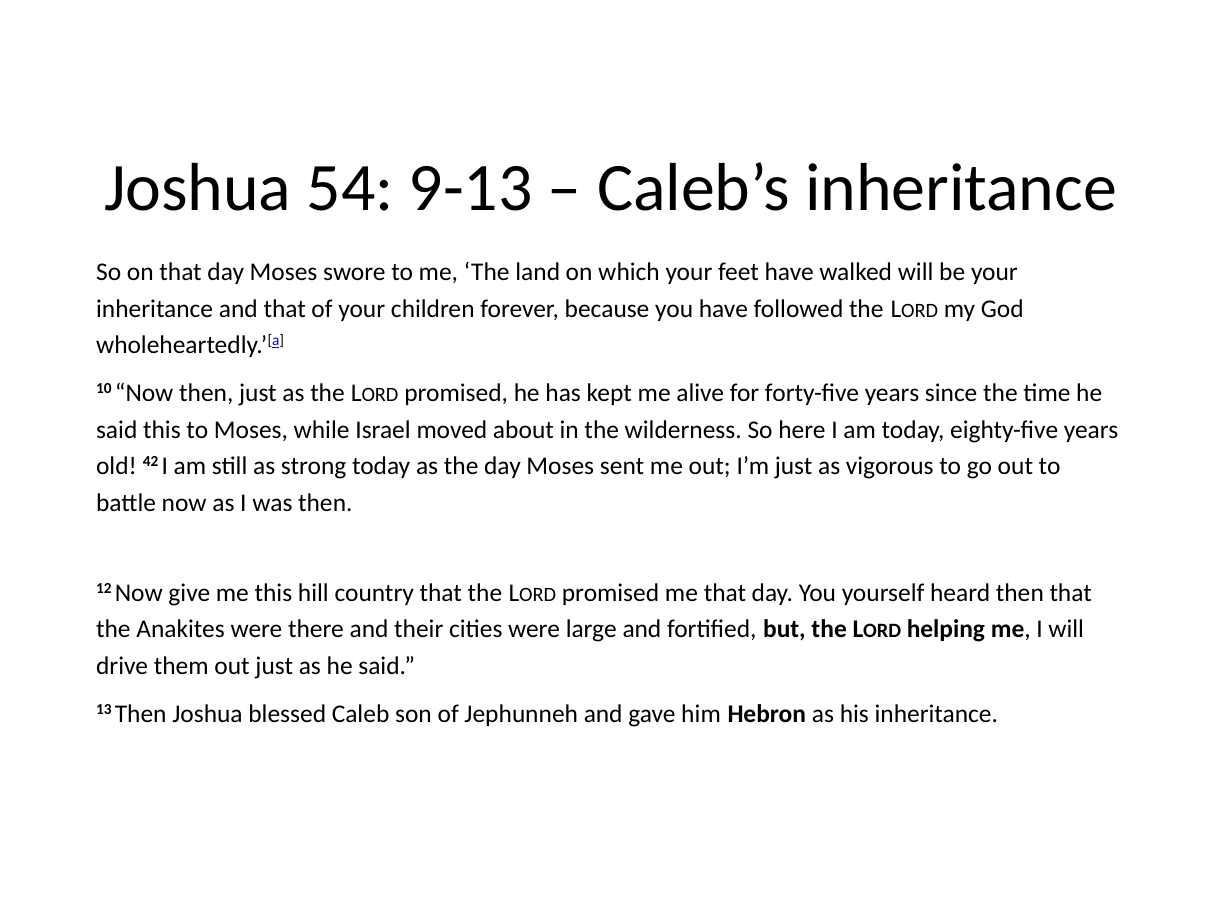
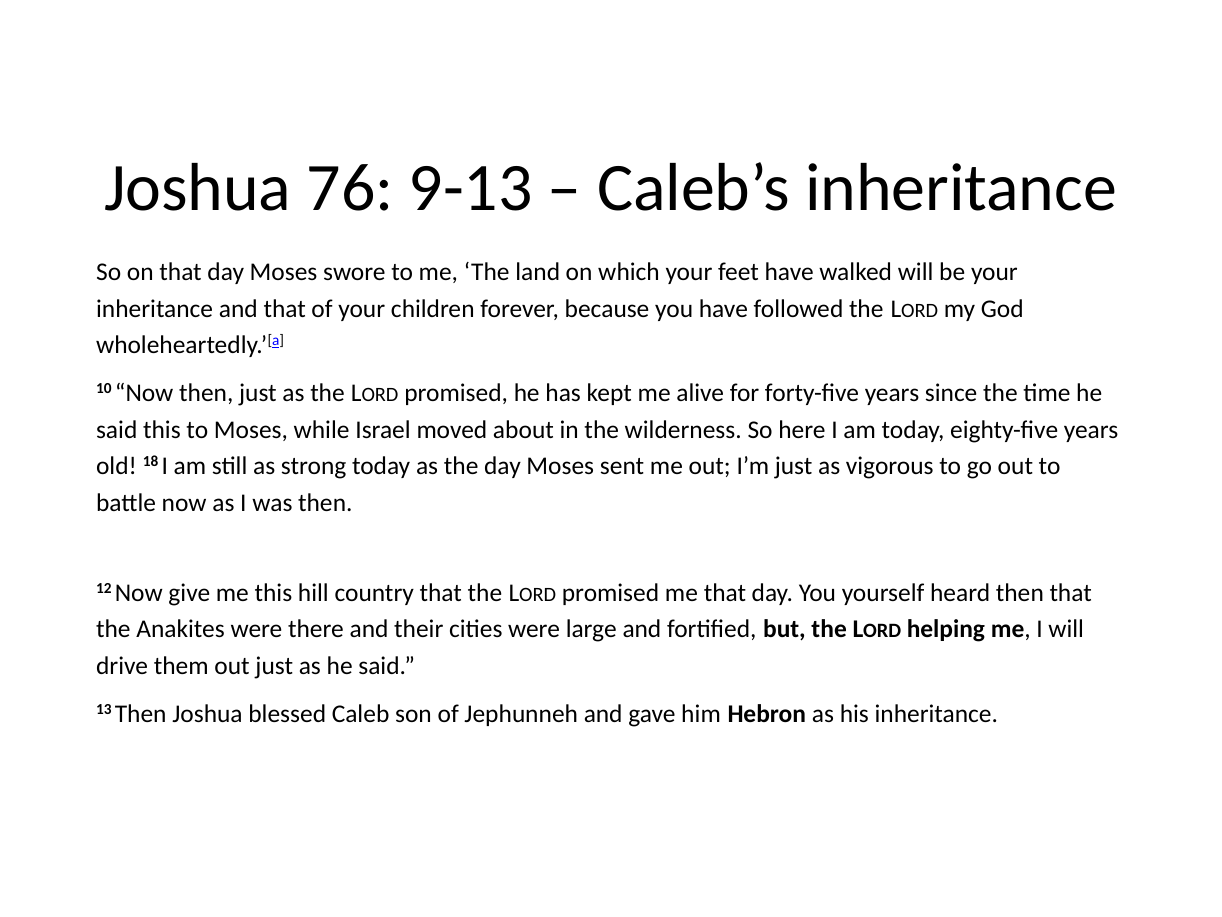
54: 54 -> 76
42: 42 -> 18
